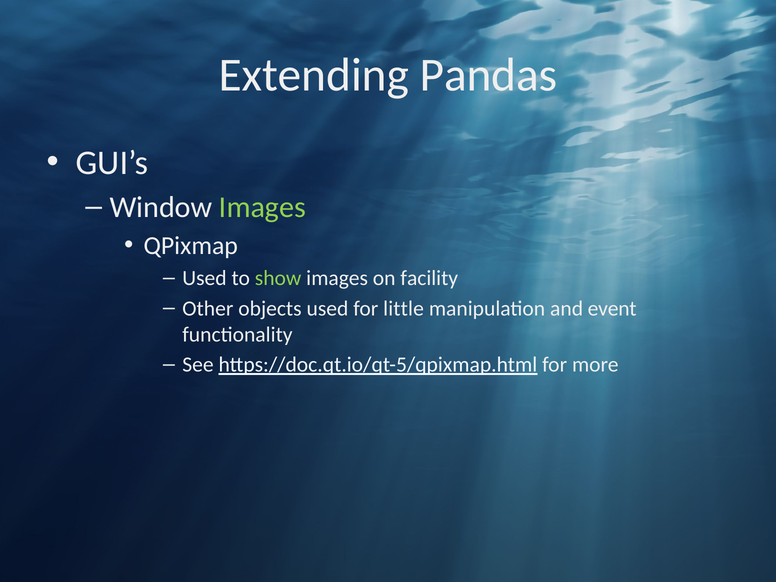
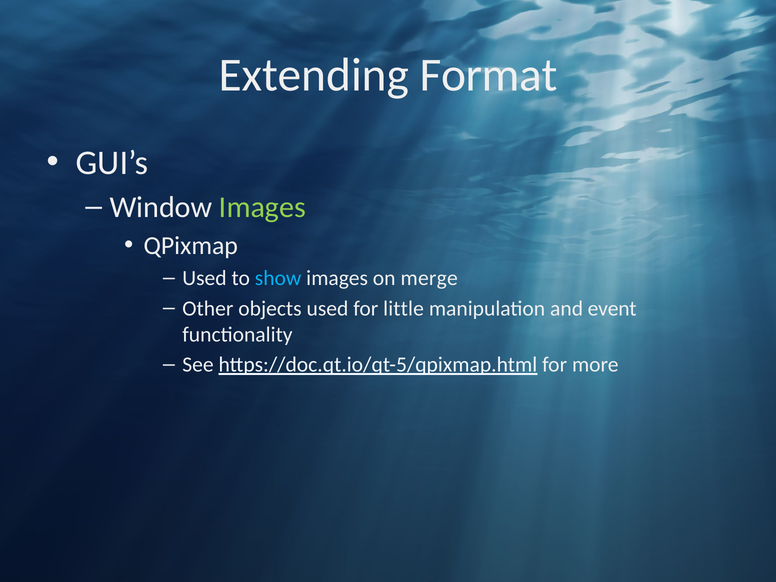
Pandas: Pandas -> Format
show colour: light green -> light blue
facility: facility -> merge
